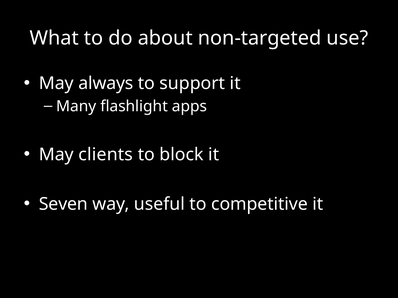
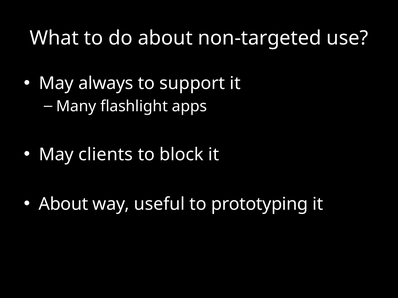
Seven at (63, 204): Seven -> About
competitive: competitive -> prototyping
